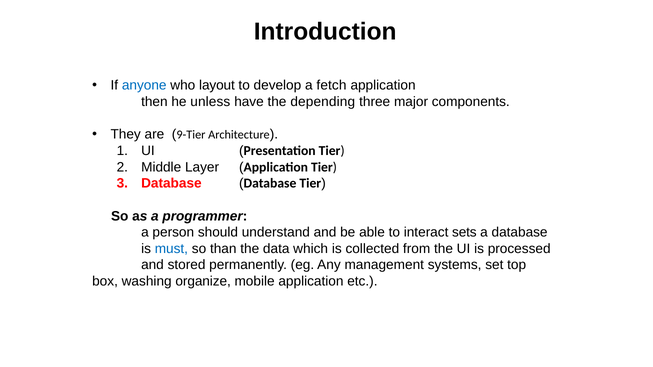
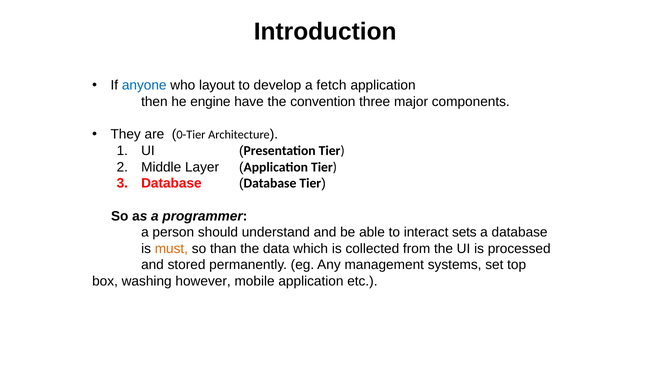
unless: unless -> engine
depending: depending -> convention
9-Tier: 9-Tier -> 0-Tier
must colour: blue -> orange
organize: organize -> however
